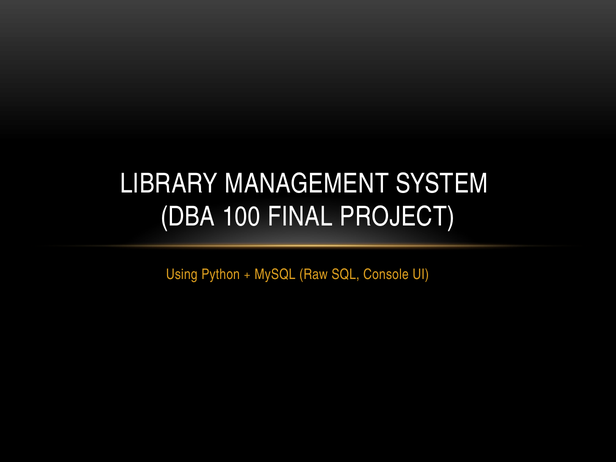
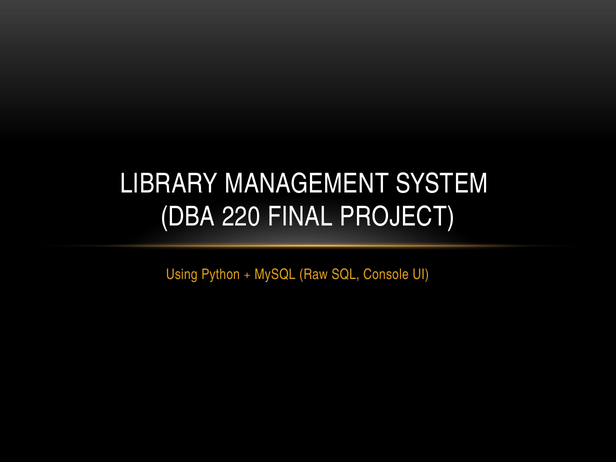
100: 100 -> 220
